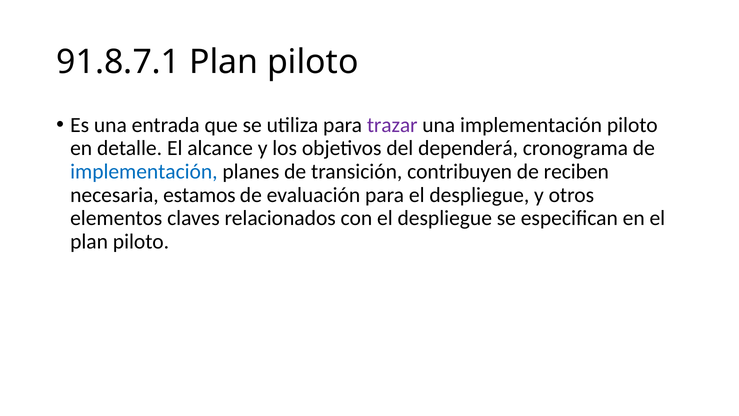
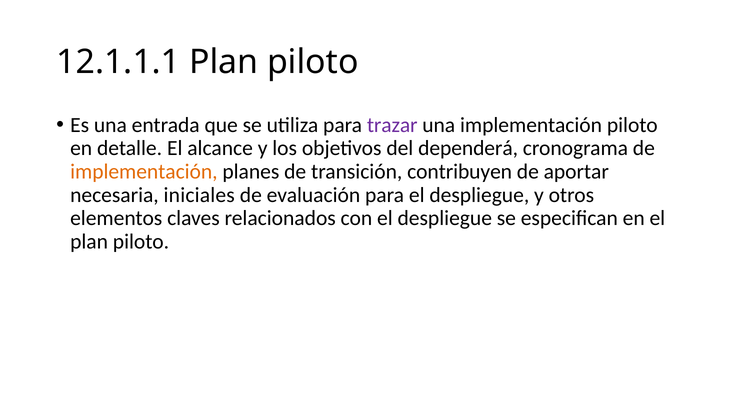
91.8.7.1: 91.8.7.1 -> 12.1.1.1
implementación at (144, 172) colour: blue -> orange
reciben: reciben -> aportar
estamos: estamos -> iniciales
